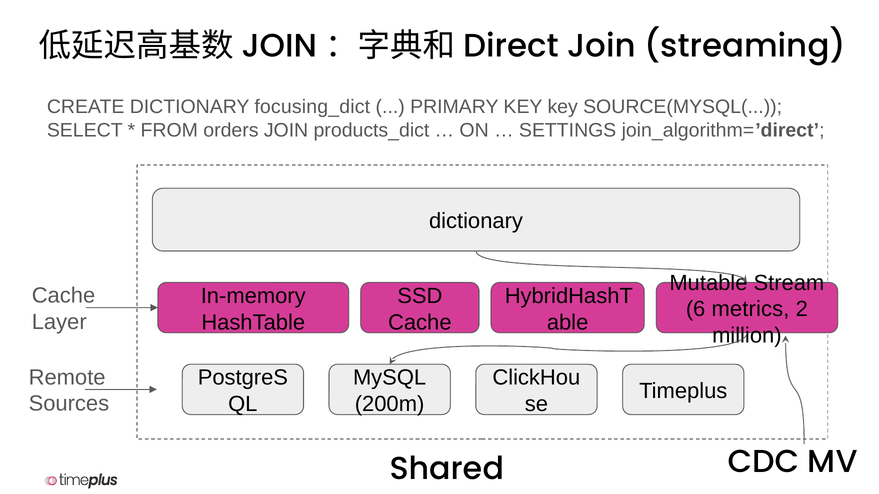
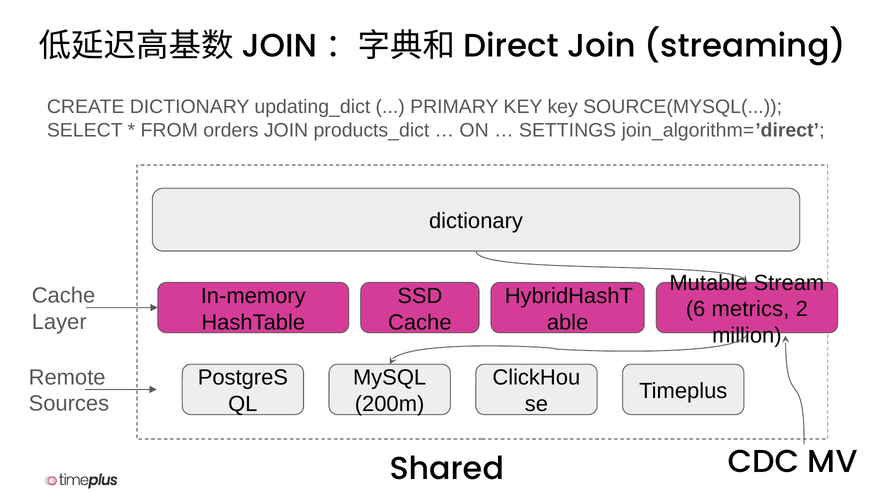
focusing_dict: focusing_dict -> updating_dict
